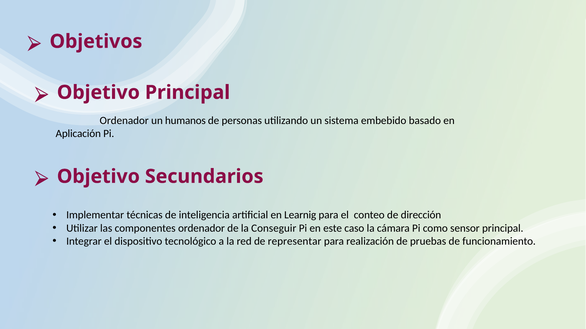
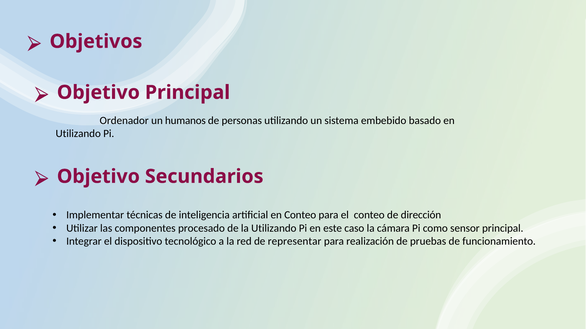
Aplicación at (78, 134): Aplicación -> Utilizando
en Learnig: Learnig -> Conteo
componentes ordenador: ordenador -> procesado
la Conseguir: Conseguir -> Utilizando
